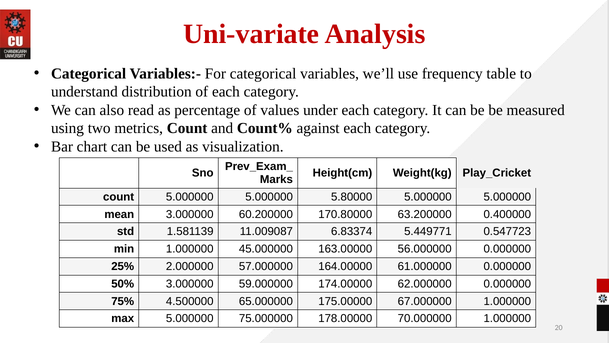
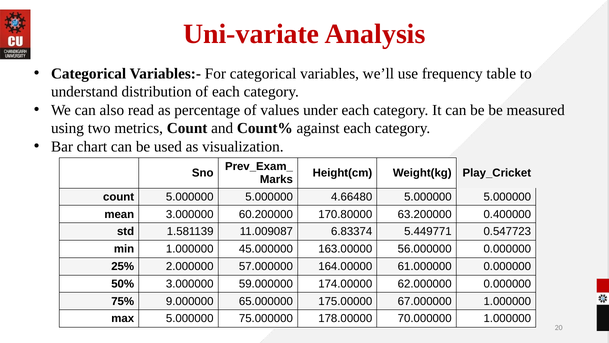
5.80000: 5.80000 -> 4.66480
4.500000: 4.500000 -> 9.000000
